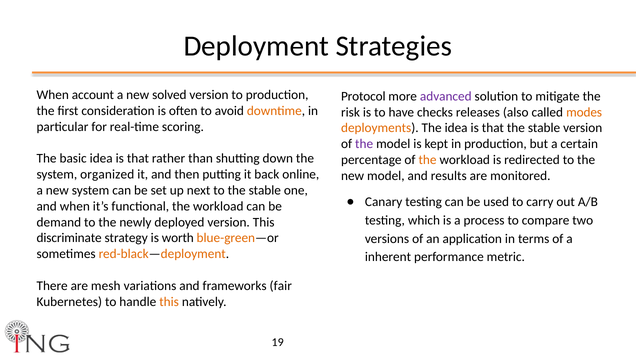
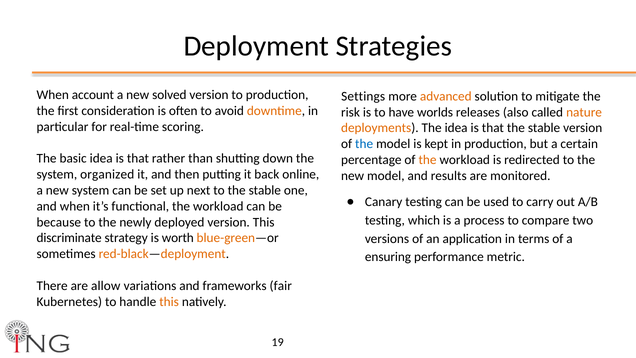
Protocol: Protocol -> Settings
advanced colour: purple -> orange
checks: checks -> worlds
modes: modes -> nature
the at (364, 144) colour: purple -> blue
demand: demand -> because
inherent: inherent -> ensuring
mesh: mesh -> allow
